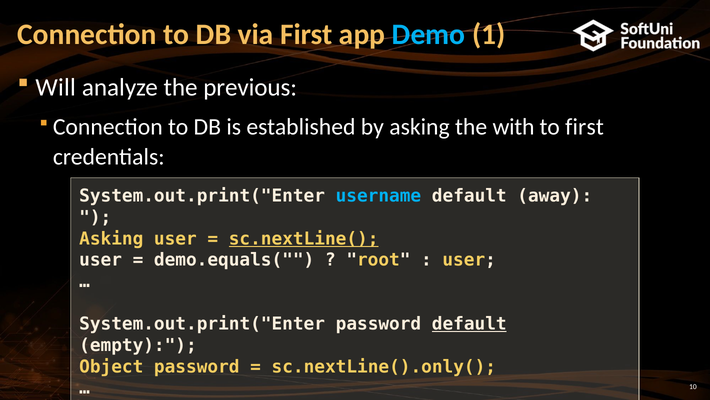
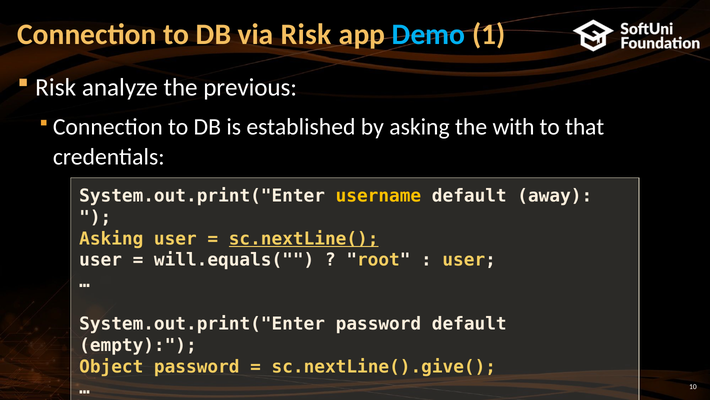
via First: First -> Risk
Will at (56, 87): Will -> Risk
to first: first -> that
username colour: light blue -> yellow
demo.equals(: demo.equals( -> will.equals(
default at (469, 324) underline: present -> none
sc.nextLine().only(: sc.nextLine().only( -> sc.nextLine().give(
